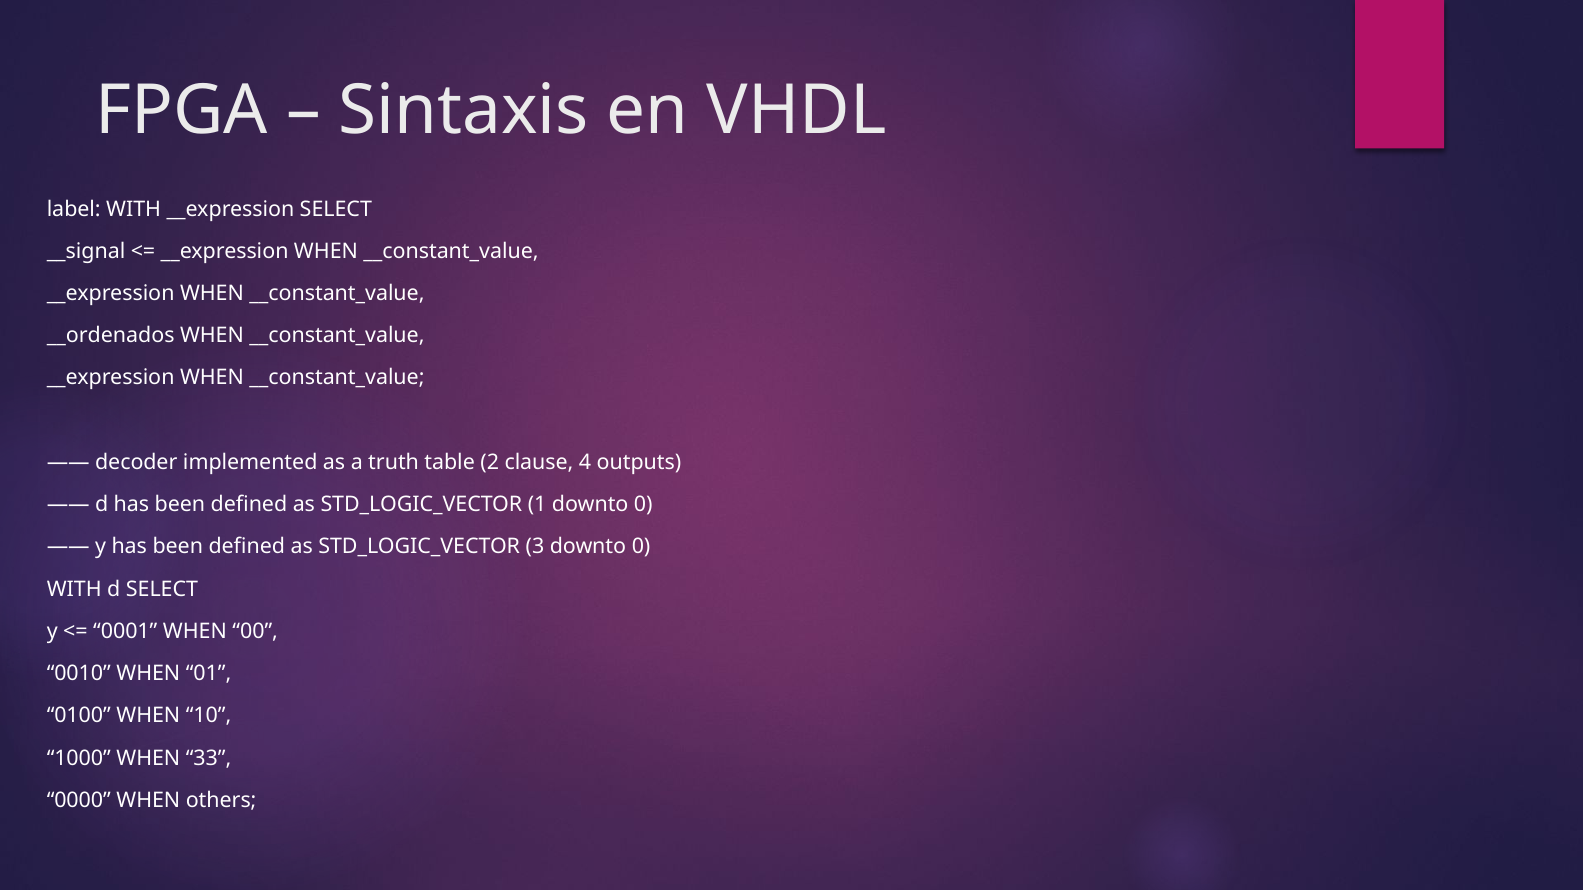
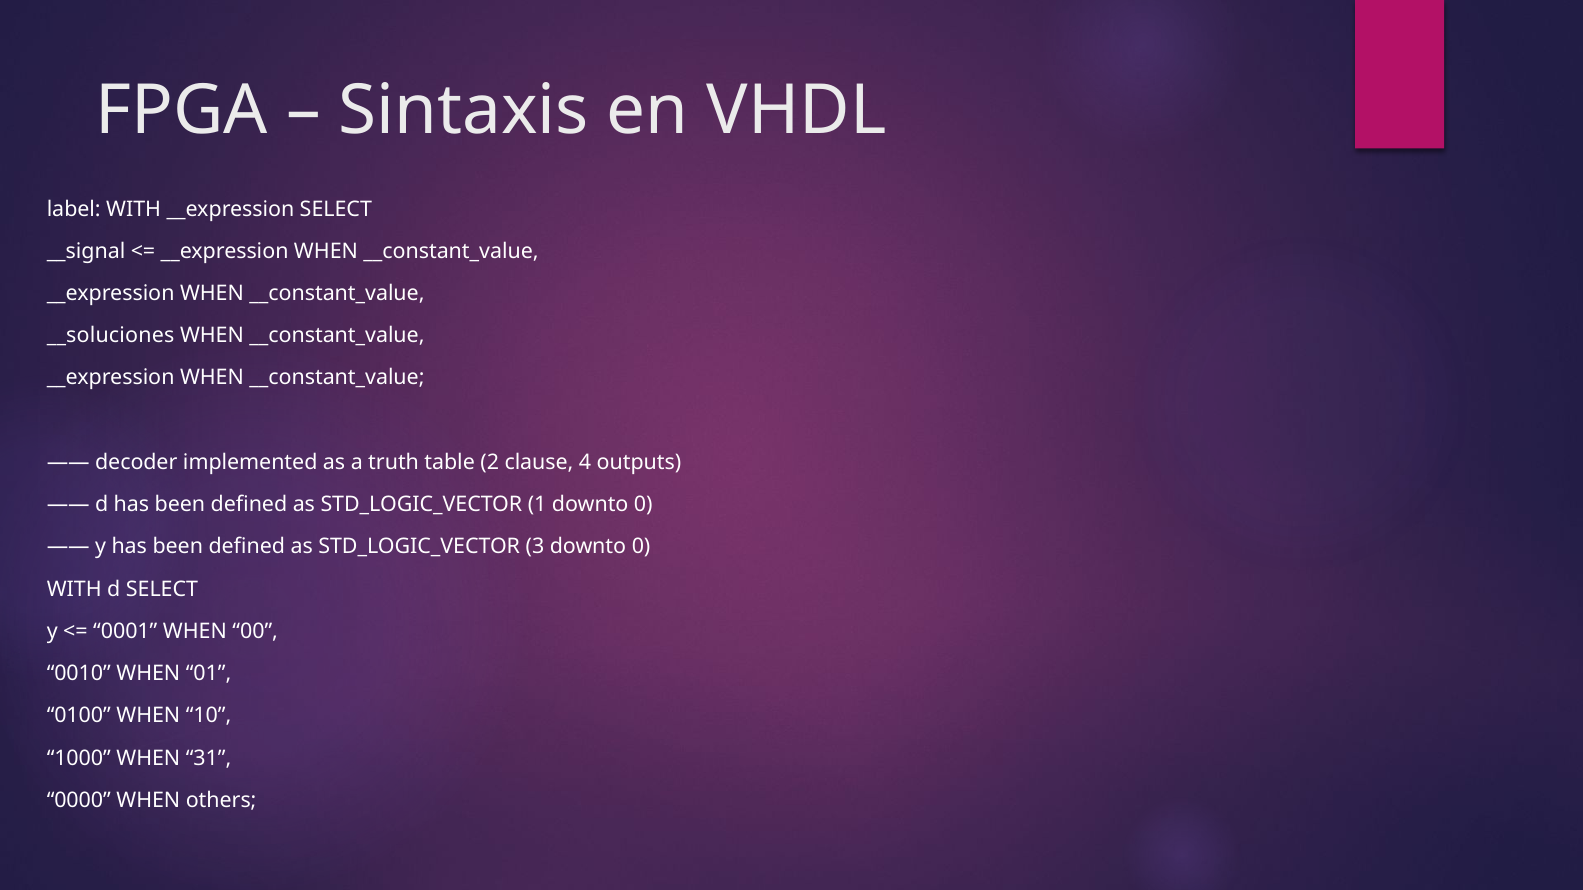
__ordenados: __ordenados -> __soluciones
33: 33 -> 31
